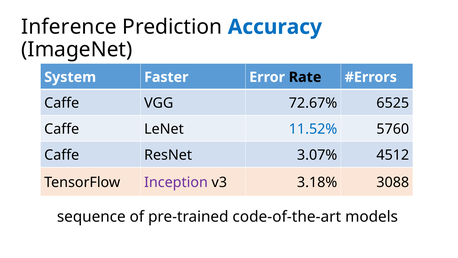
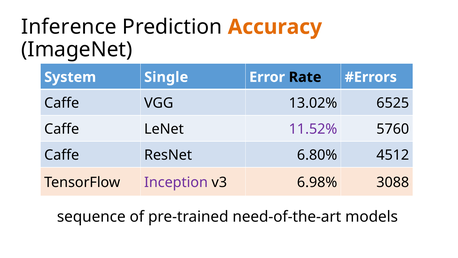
Accuracy colour: blue -> orange
Faster: Faster -> Single
72.67%: 72.67% -> 13.02%
11.52% colour: blue -> purple
3.07%: 3.07% -> 6.80%
3.18%: 3.18% -> 6.98%
code-of-the-art: code-of-the-art -> need-of-the-art
